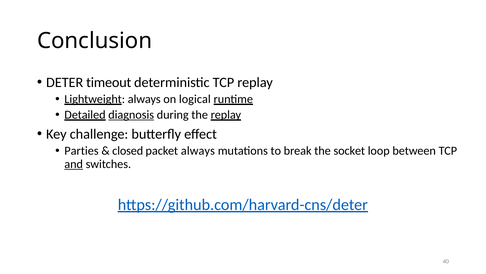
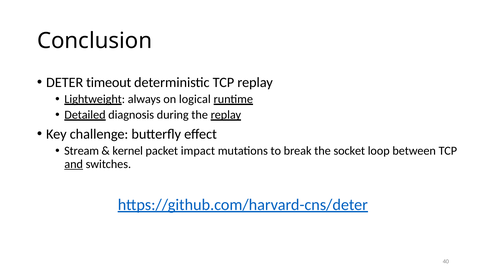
diagnosis underline: present -> none
Parties: Parties -> Stream
closed: closed -> kernel
packet always: always -> impact
